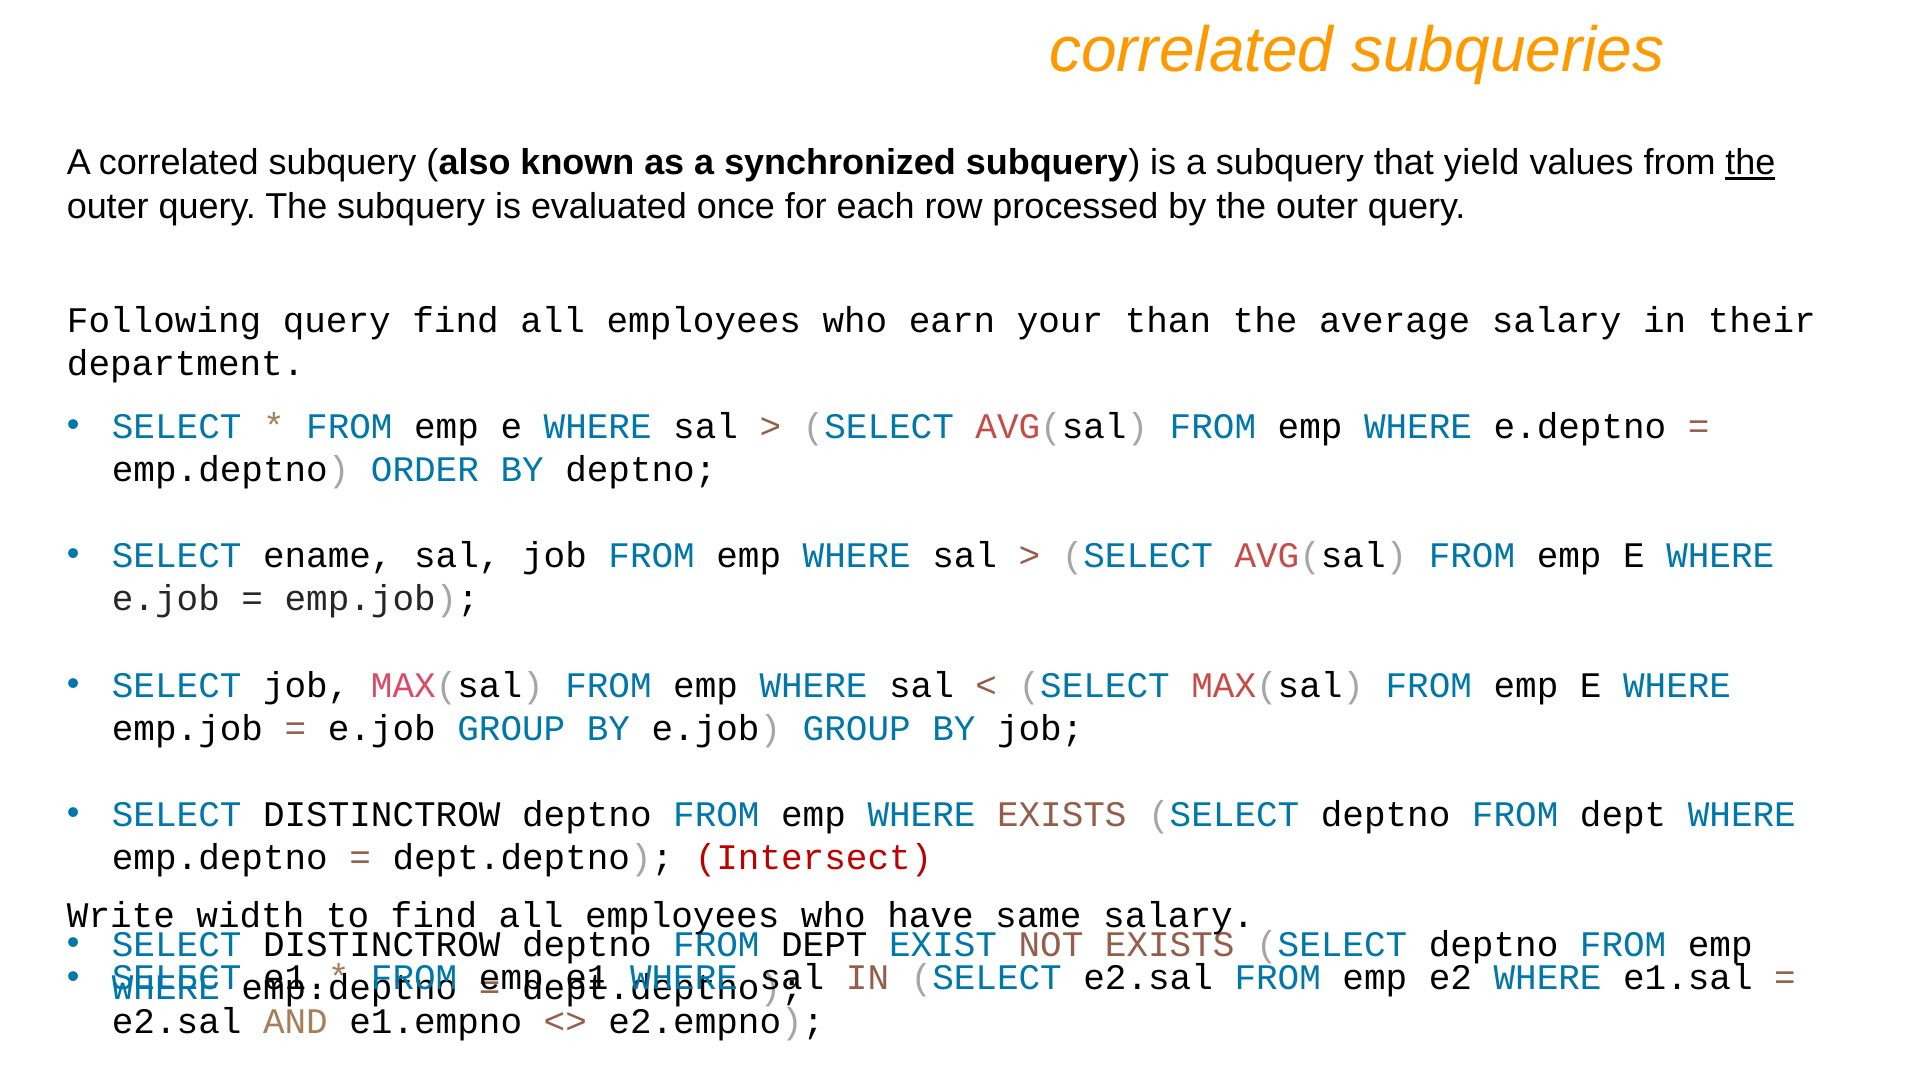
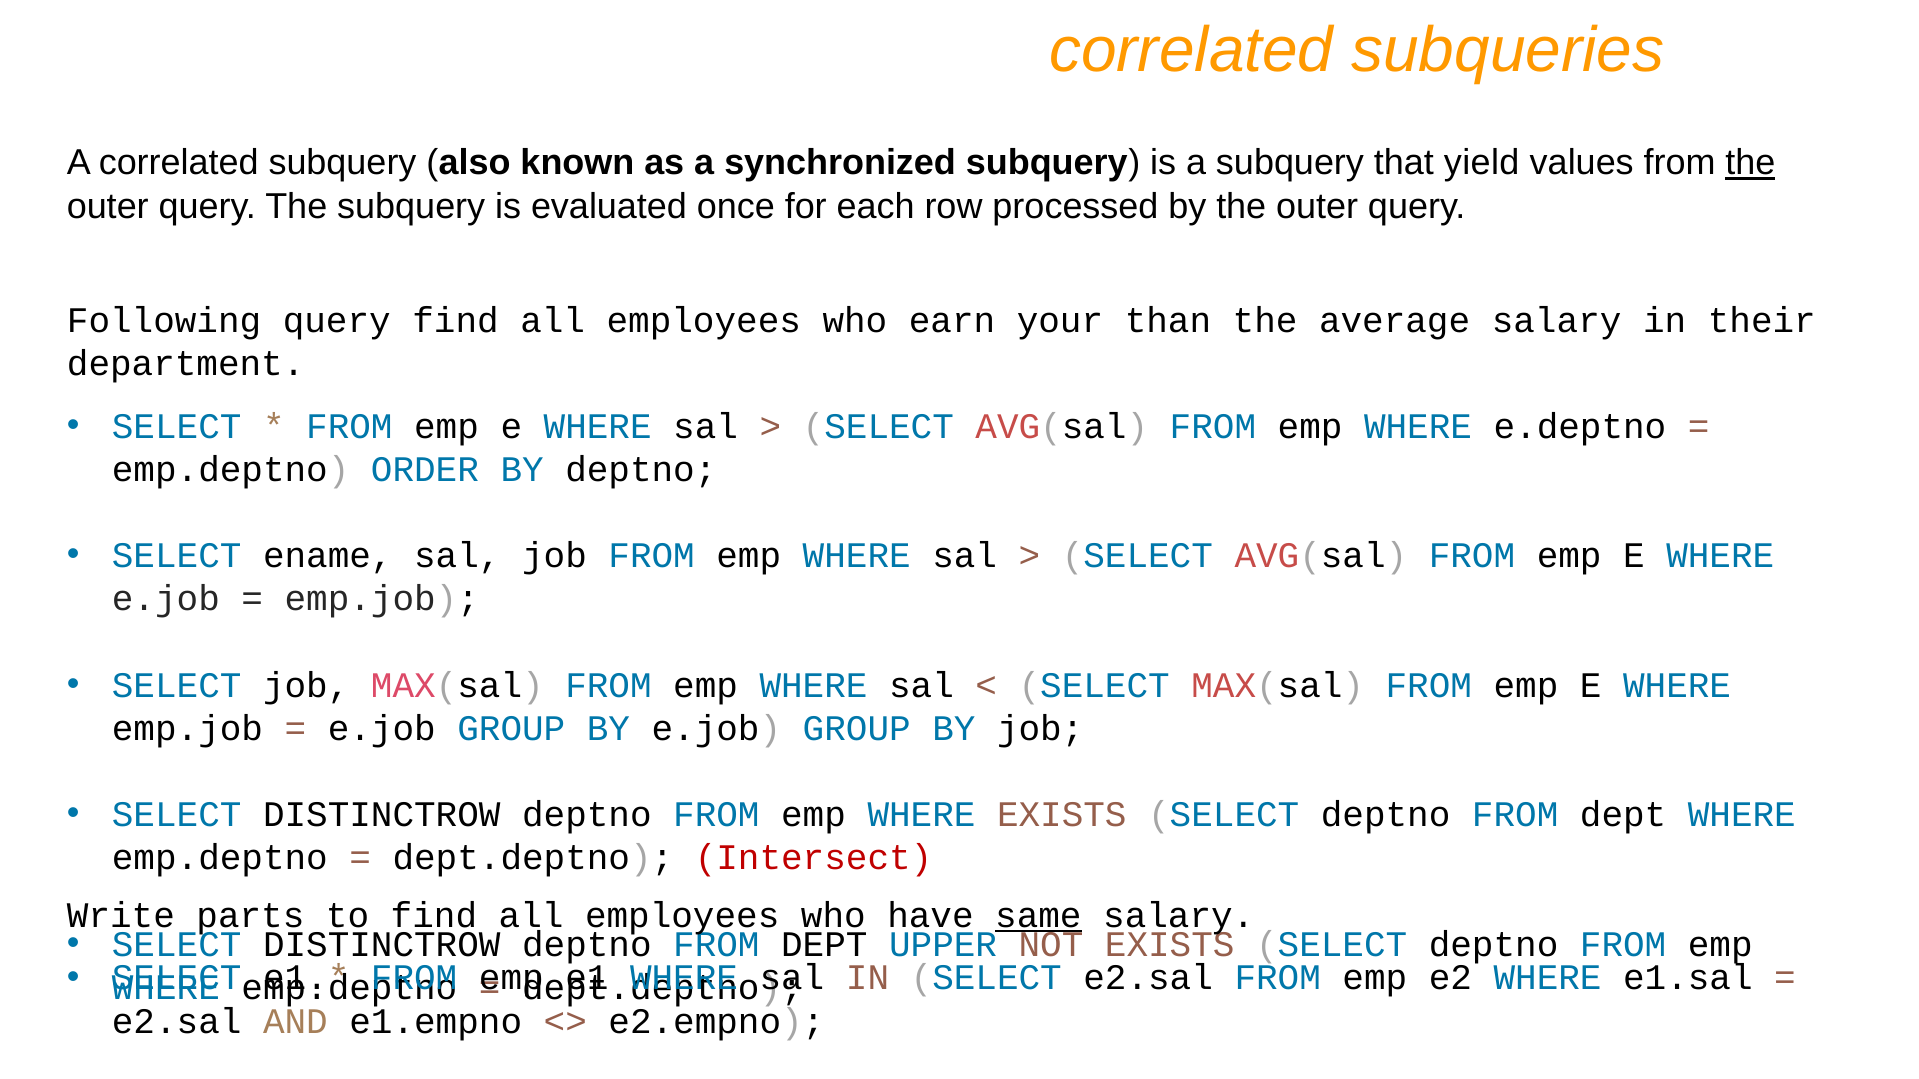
width: width -> parts
same underline: none -> present
EXIST: EXIST -> UPPER
